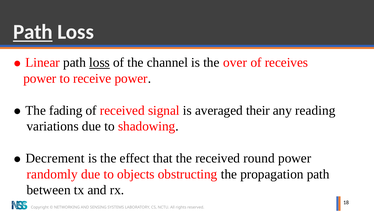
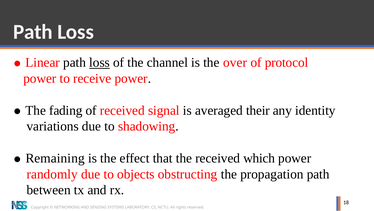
Path at (33, 32) underline: present -> none
receives: receives -> protocol
reading: reading -> identity
Decrement: Decrement -> Remaining
round: round -> which
